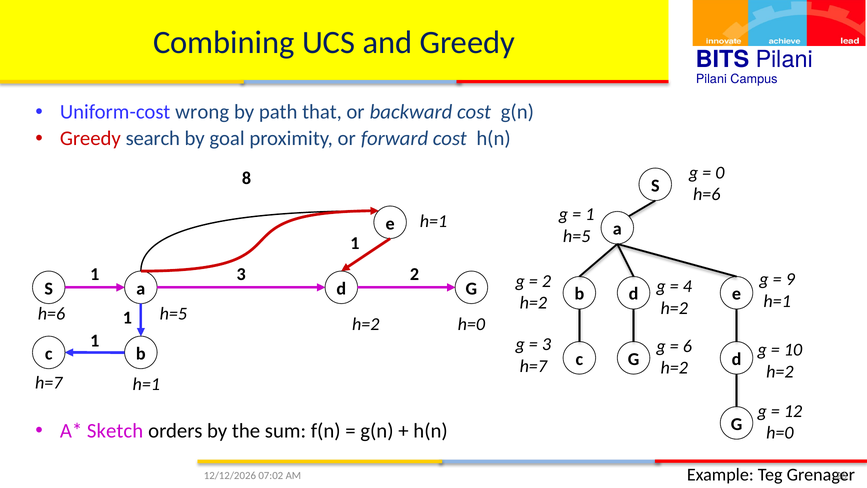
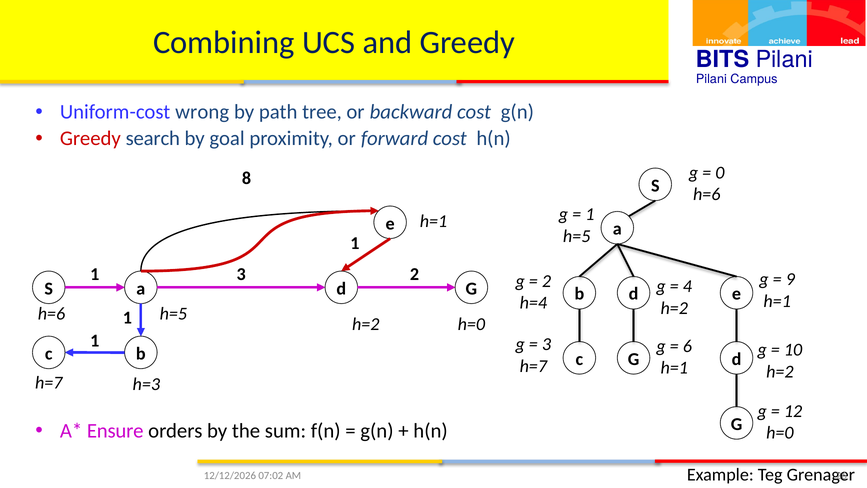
that: that -> tree
h=2 at (533, 303): h=2 -> h=4
h=2 at (674, 368): h=2 -> h=1
h=1 at (146, 384): h=1 -> h=3
Sketch: Sketch -> Ensure
